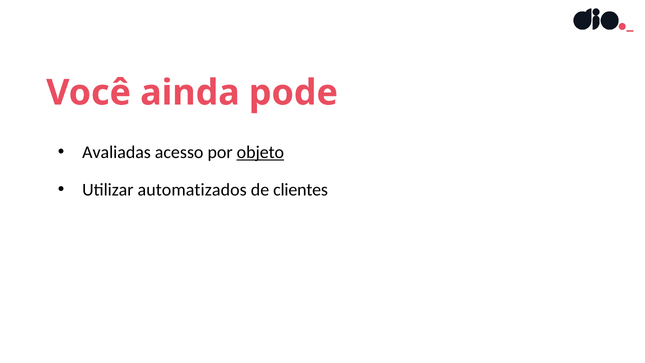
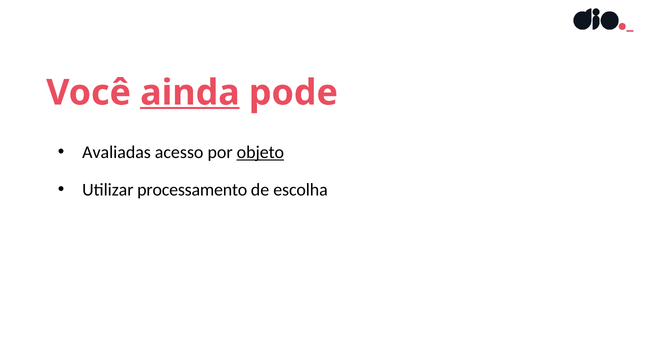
ainda underline: none -> present
automatizados: automatizados -> processamento
clientes: clientes -> escolha
